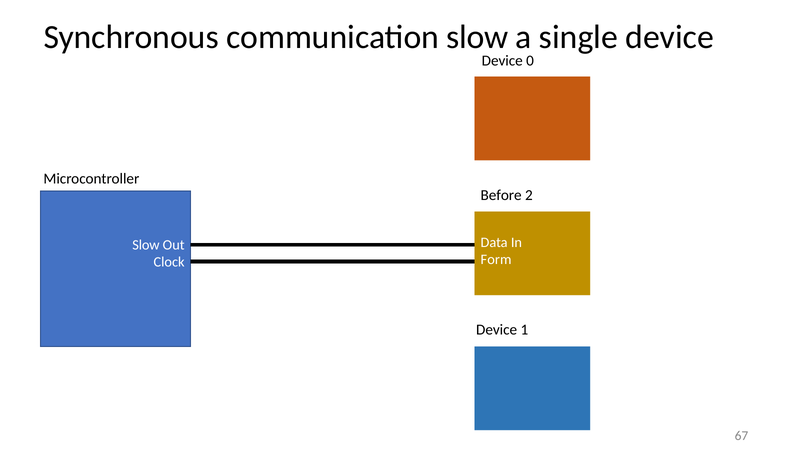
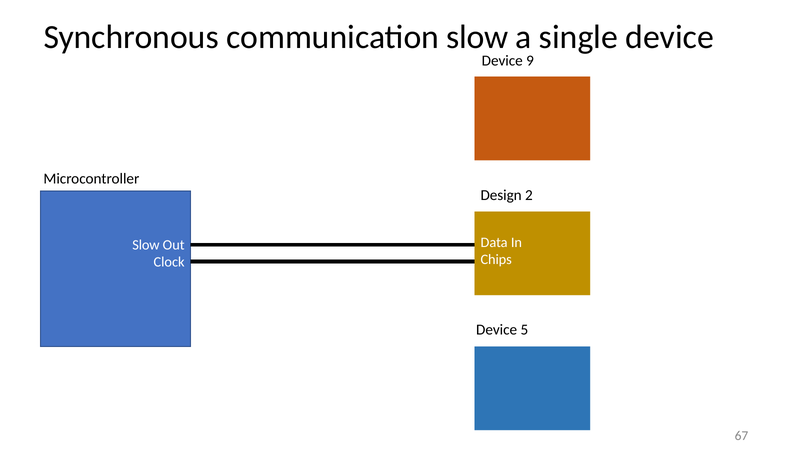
0: 0 -> 9
Before: Before -> Design
Form: Form -> Chips
1: 1 -> 5
